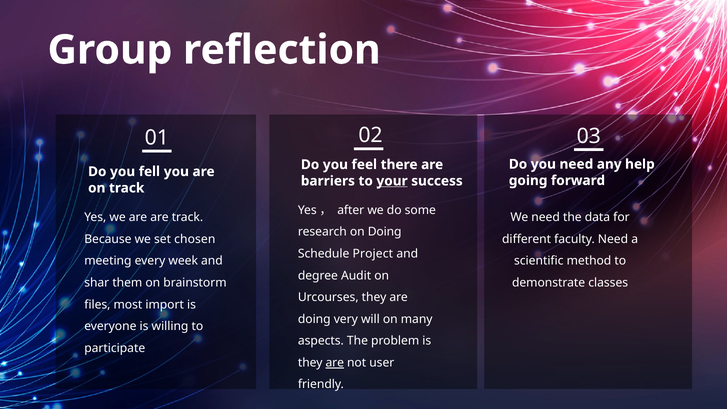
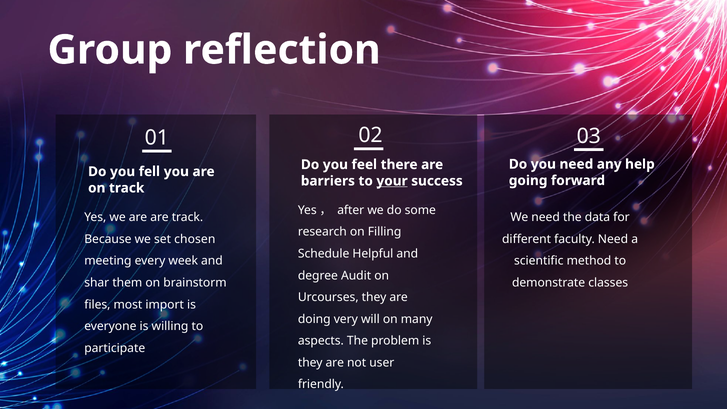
on Doing: Doing -> Filling
Project: Project -> Helpful
are at (335, 363) underline: present -> none
